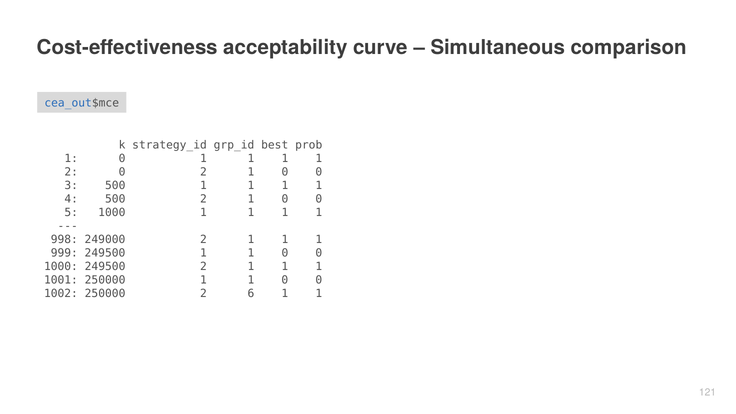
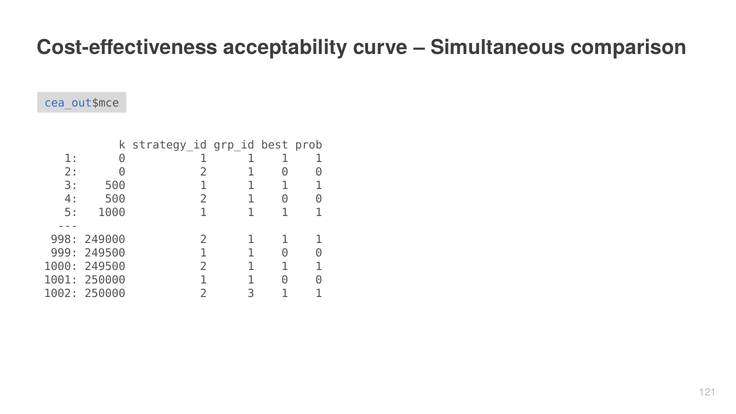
2 6: 6 -> 3
